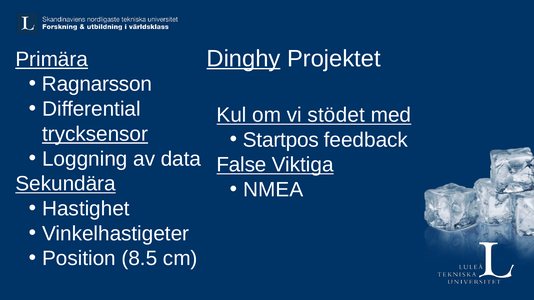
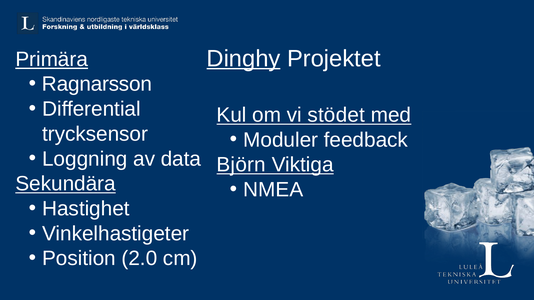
trycksensor underline: present -> none
Startpos: Startpos -> Moduler
False: False -> Björn
8.5: 8.5 -> 2.0
